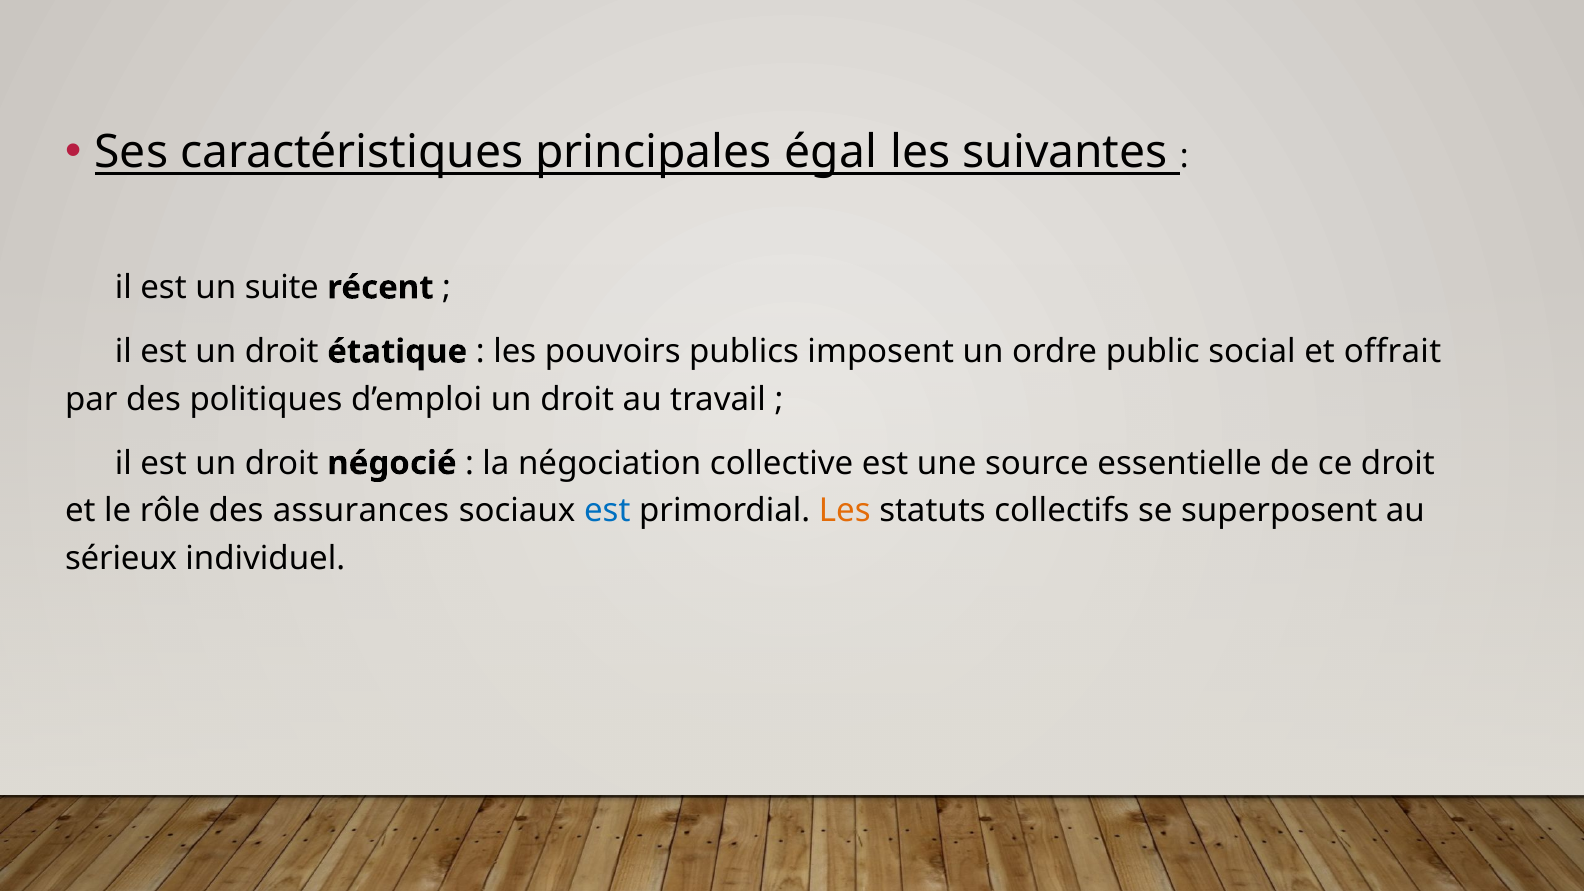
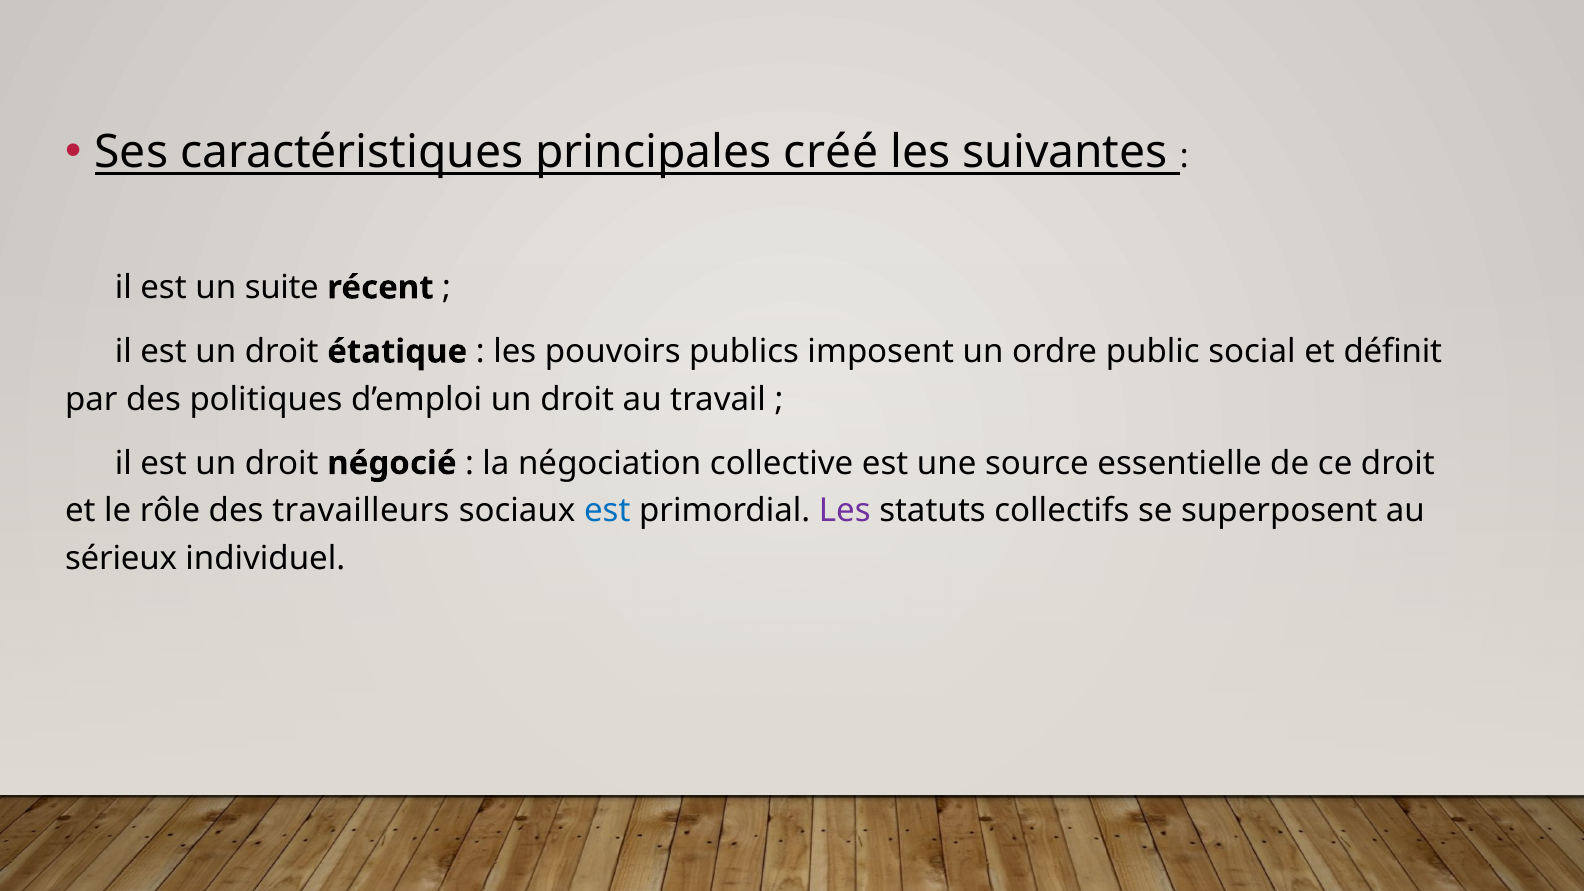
égal: égal -> créé
offrait: offrait -> définit
assurances: assurances -> travailleurs
Les at (845, 511) colour: orange -> purple
